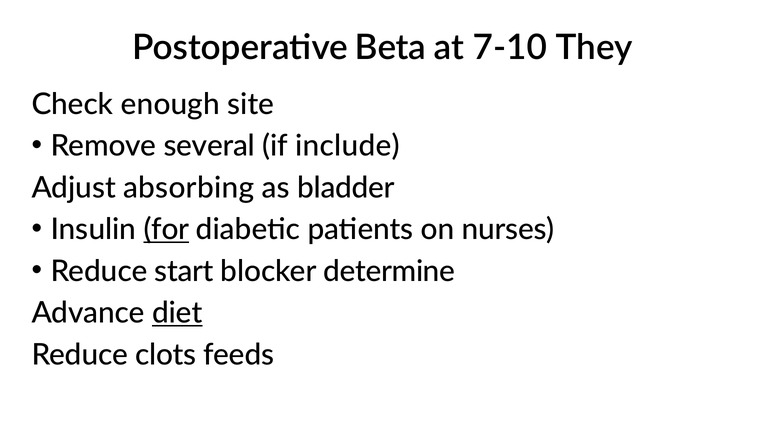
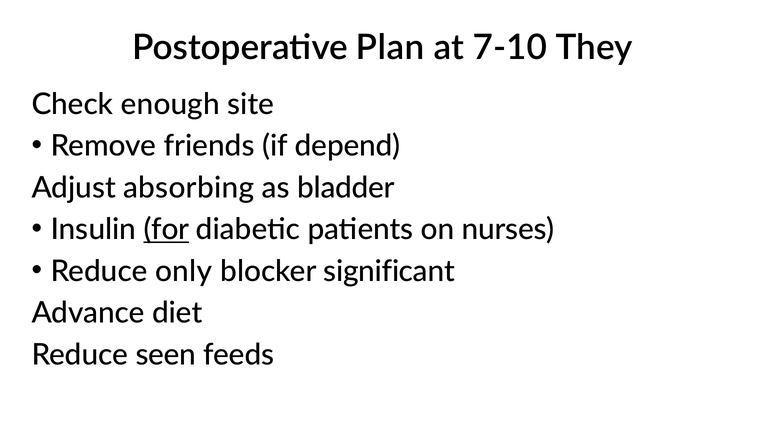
Beta: Beta -> Plan
several: several -> friends
include: include -> depend
start: start -> only
determine: determine -> significant
diet underline: present -> none
clots: clots -> seen
